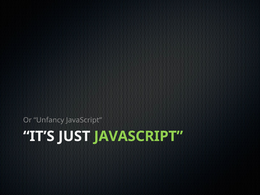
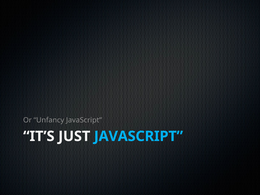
JAVASCRIPT at (138, 136) colour: light green -> light blue
